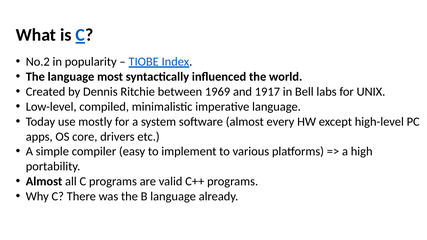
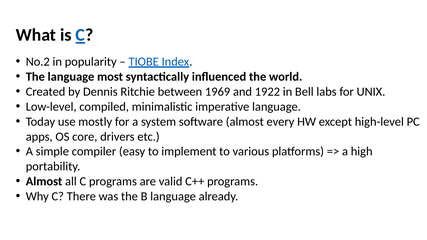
1917: 1917 -> 1922
